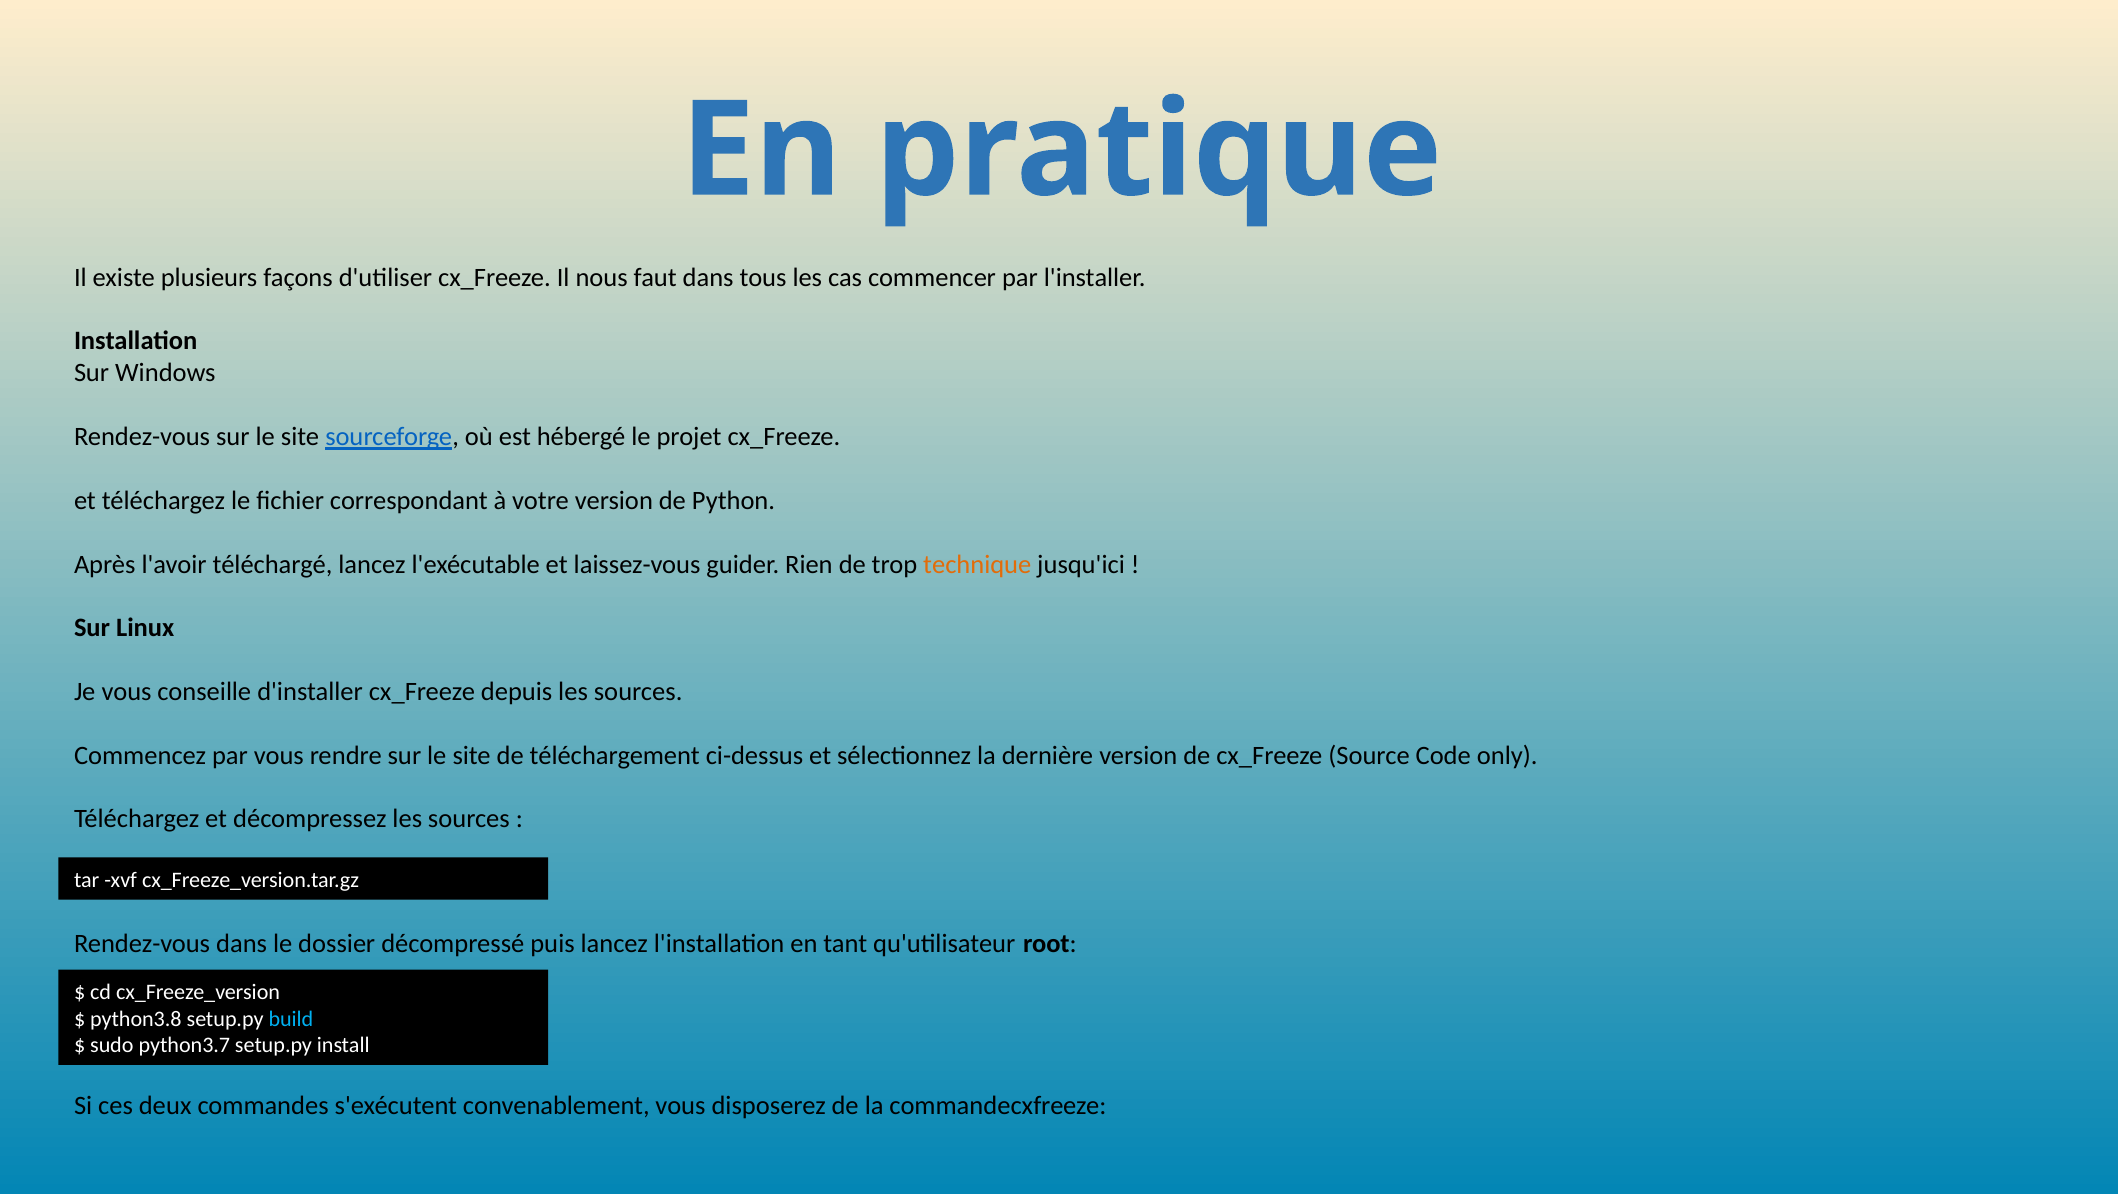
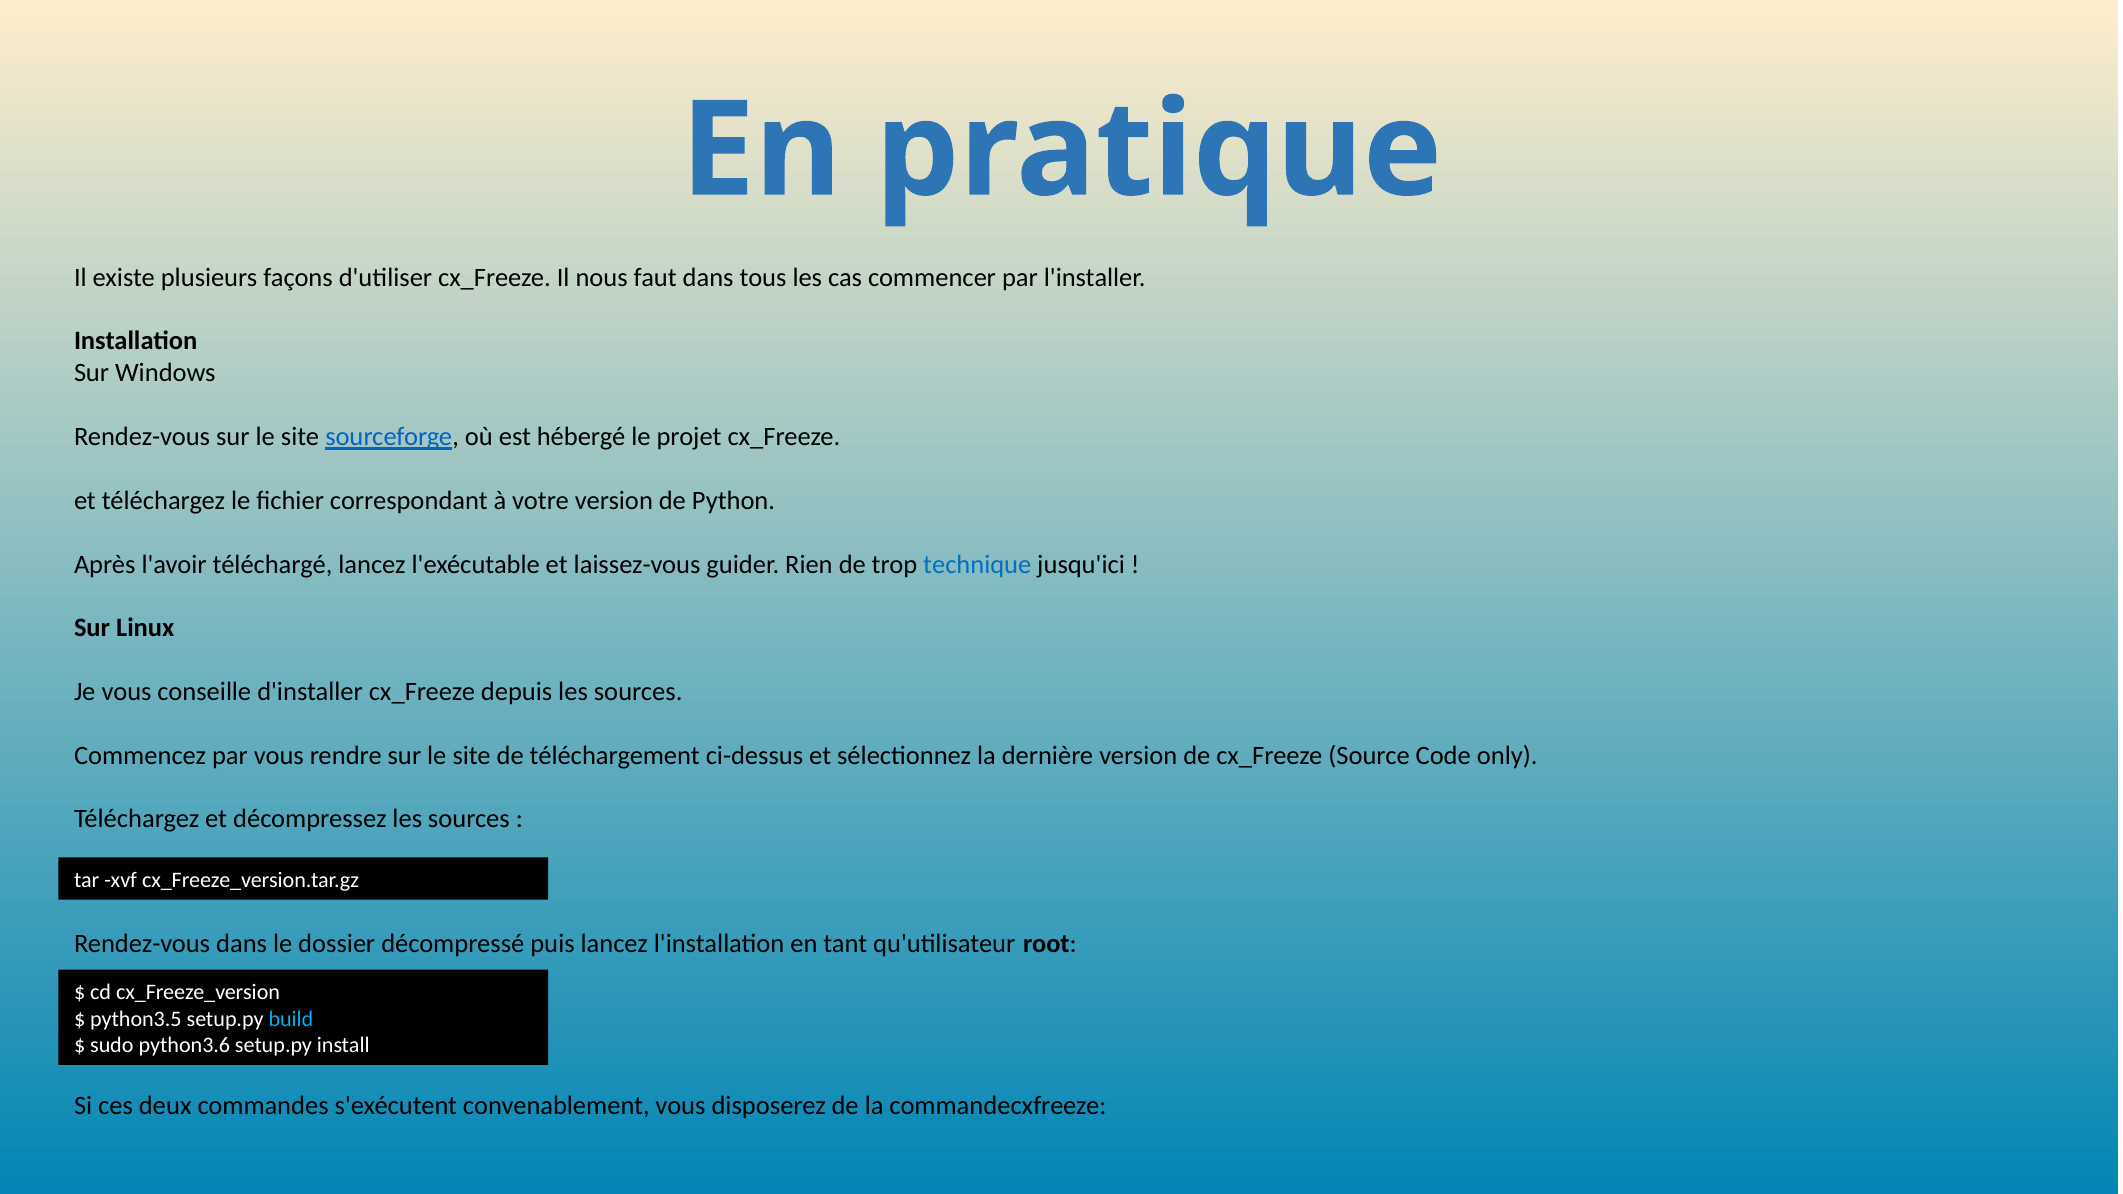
technique colour: orange -> blue
python3.8: python3.8 -> python3.5
python3.7: python3.7 -> python3.6
